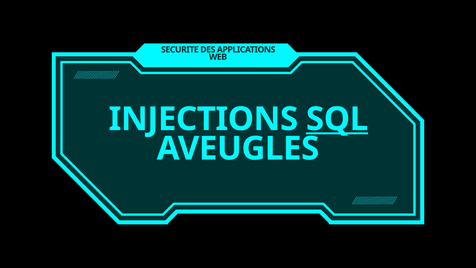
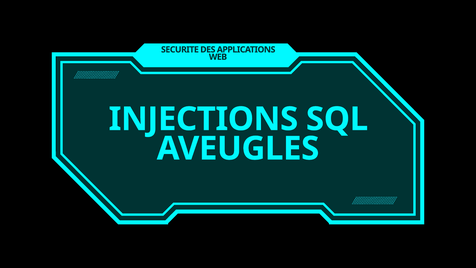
SQL underline: present -> none
